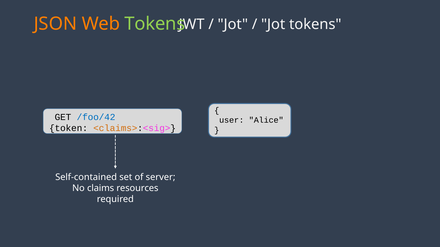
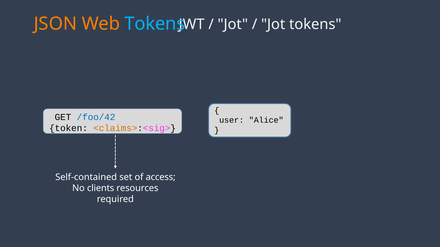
Tokens at (155, 24) colour: light green -> light blue
server: server -> access
claims: claims -> clients
